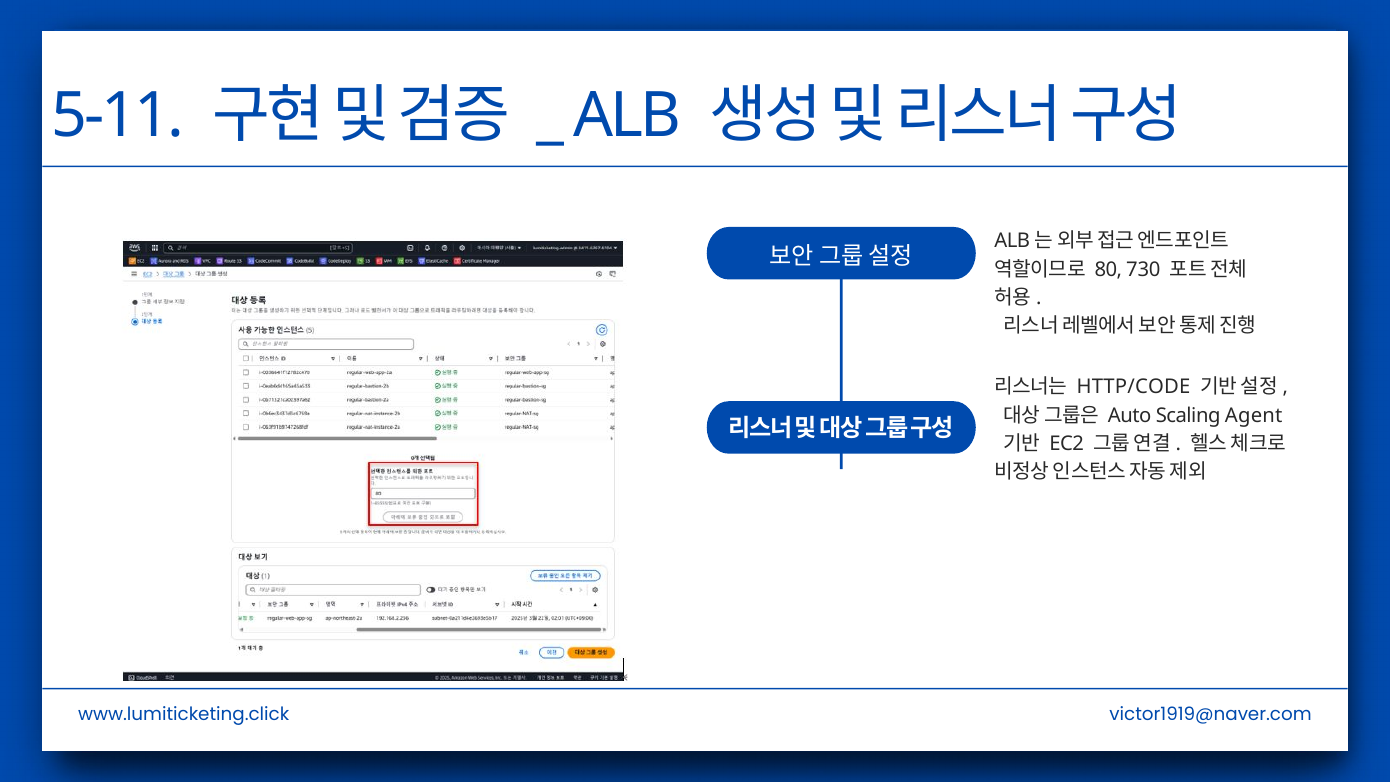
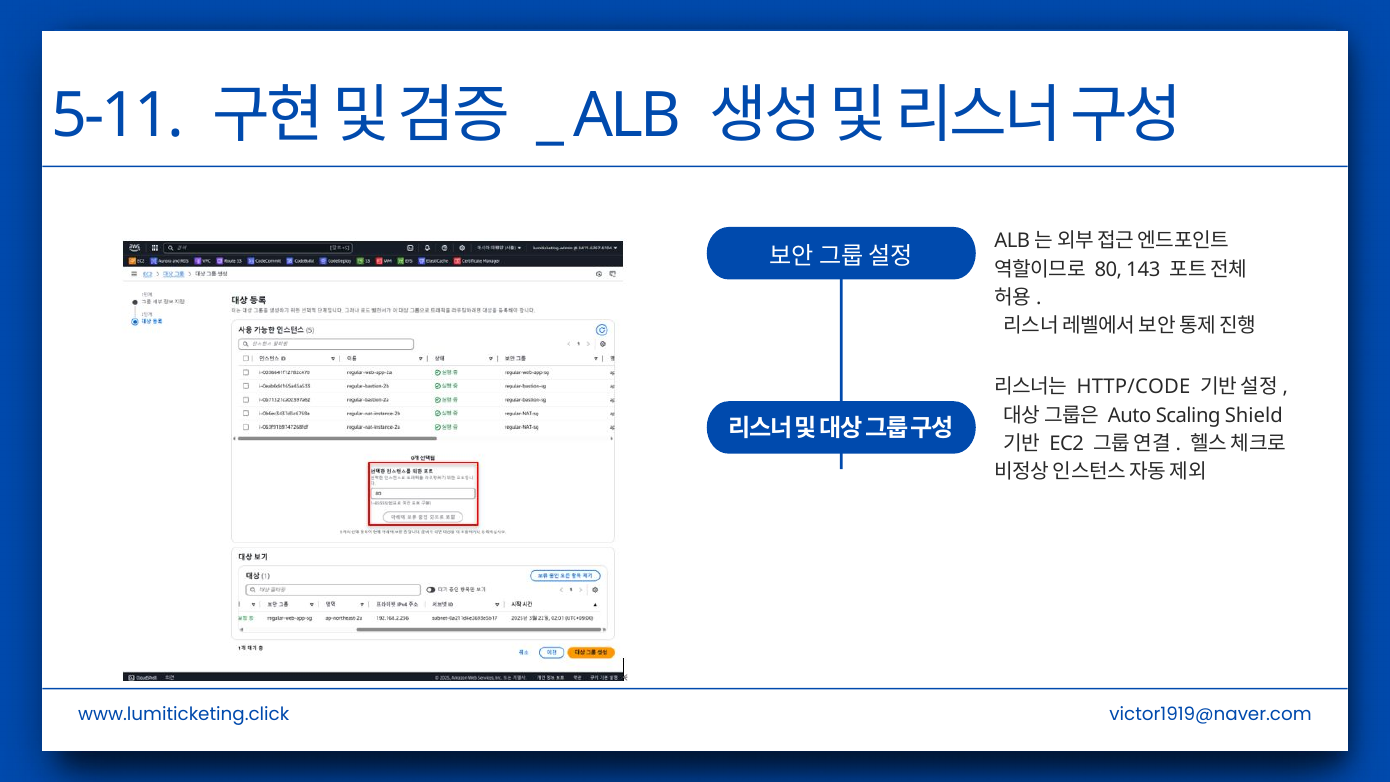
730: 730 -> 143
Agent: Agent -> Shield
